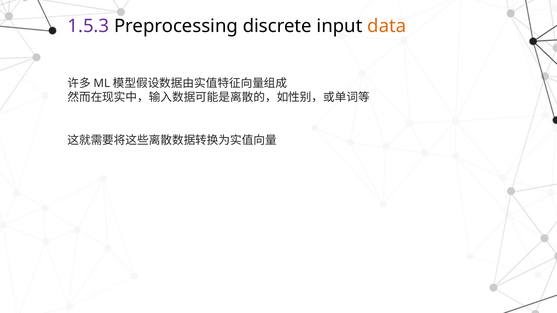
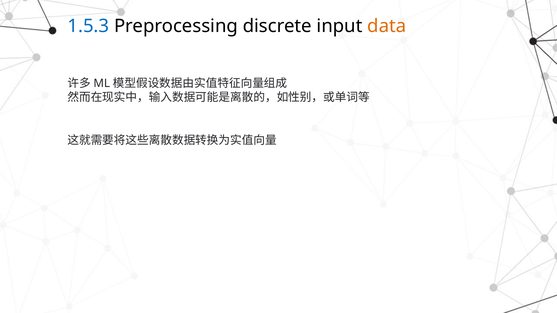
1.5.3 colour: purple -> blue
